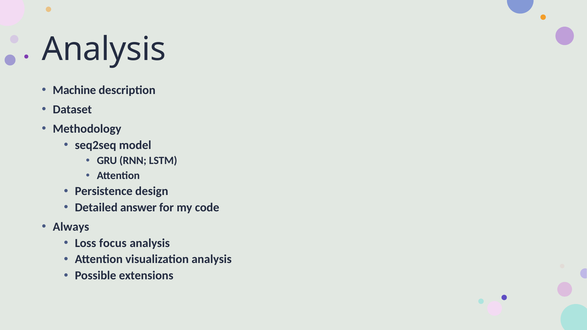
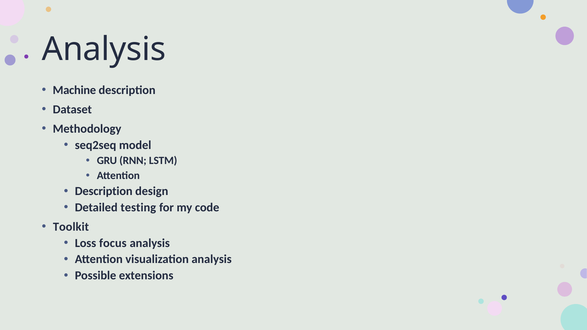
Persistence at (104, 191): Persistence -> Description
answer: answer -> testing
Always: Always -> Toolkit
